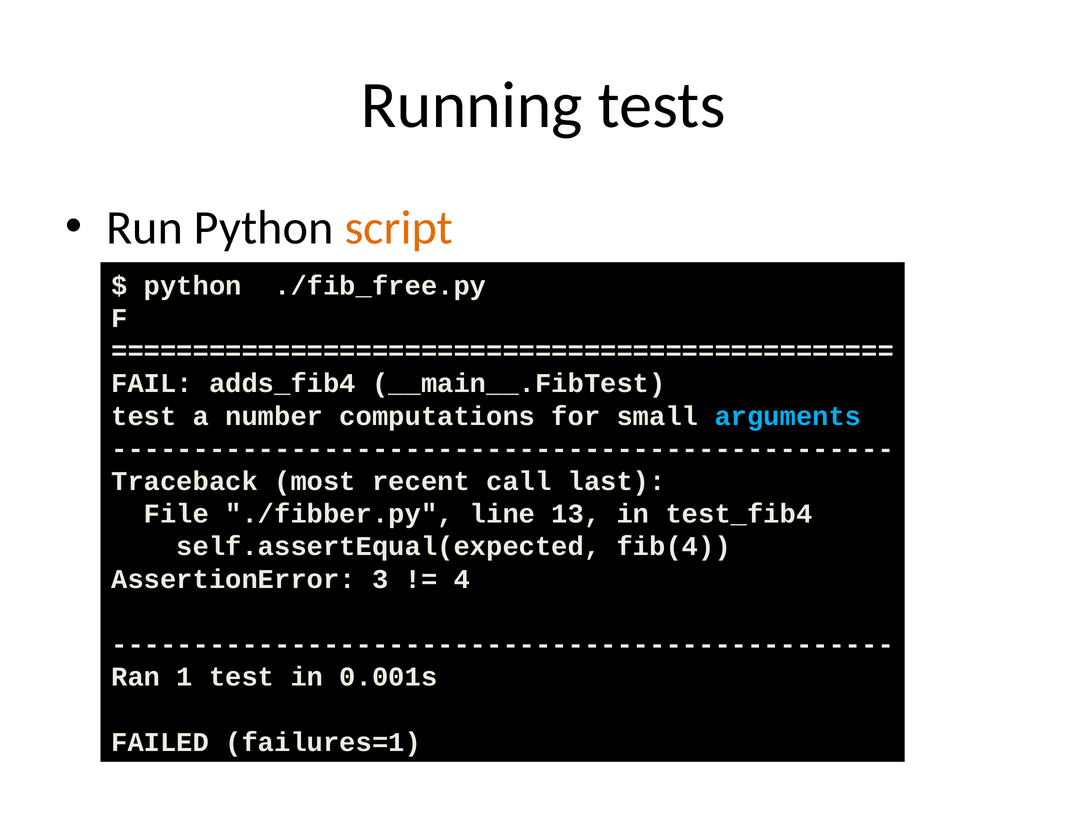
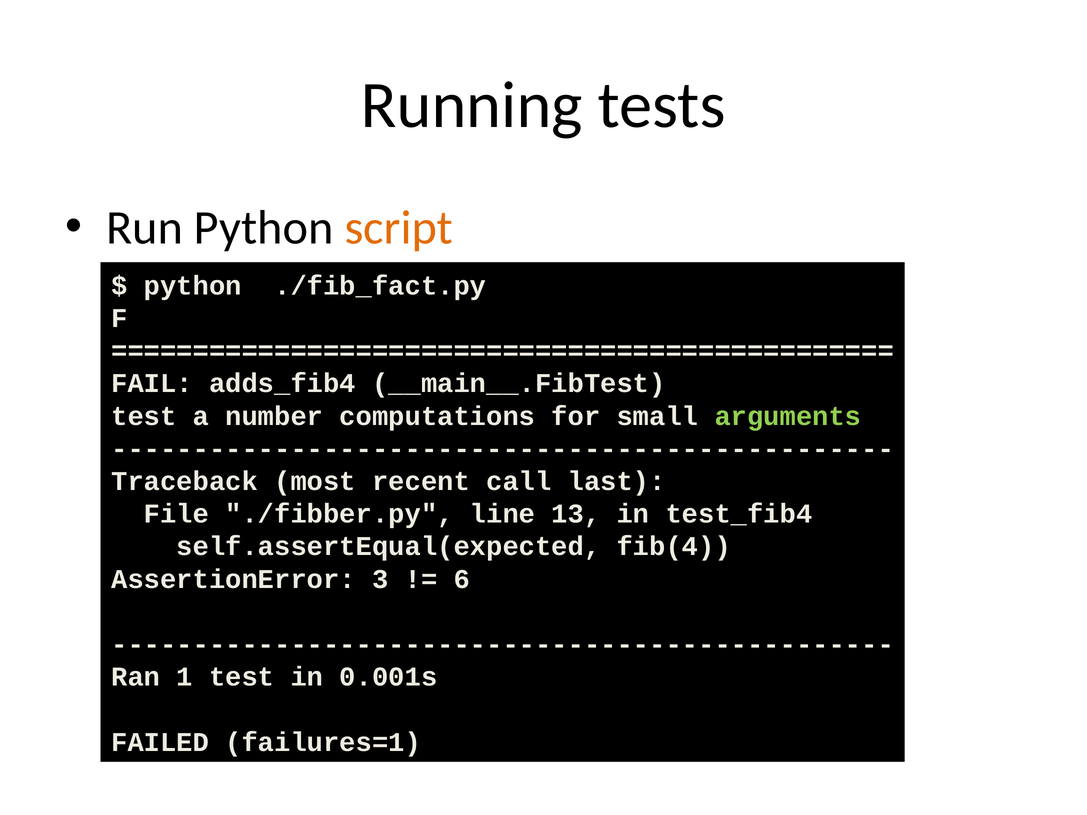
./fib_free.py: ./fib_free.py -> ./fib_fact.py
arguments colour: light blue -> light green
4: 4 -> 6
